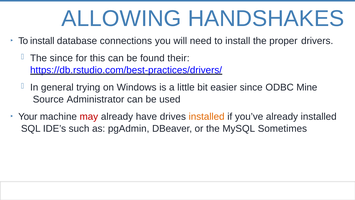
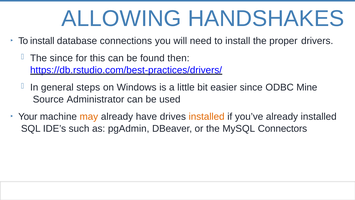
their: their -> then
trying: trying -> steps
may colour: red -> orange
Sometimes: Sometimes -> Connectors
